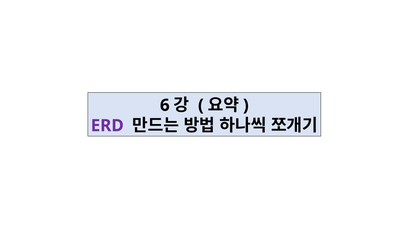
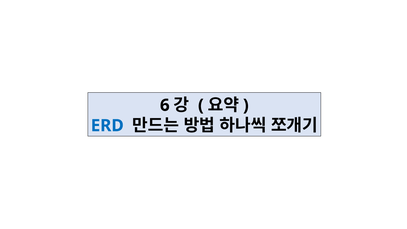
ERD colour: purple -> blue
